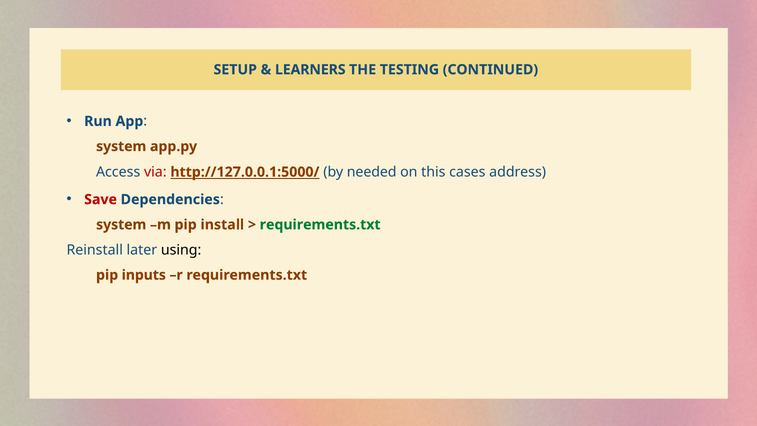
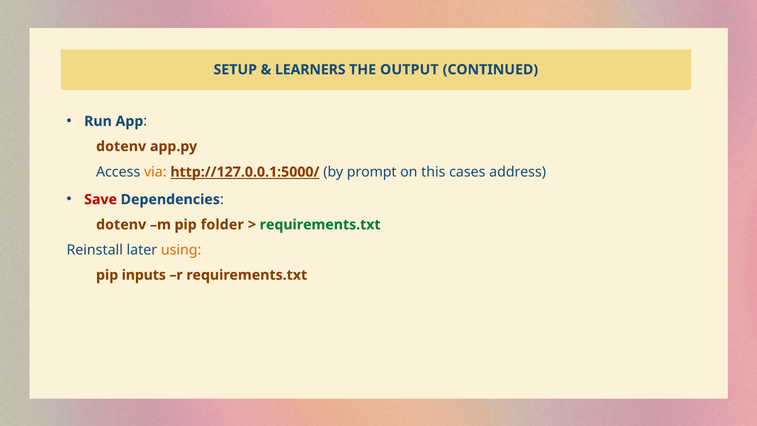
TESTING: TESTING -> OUTPUT
system at (121, 146): system -> dotenv
via colour: red -> orange
needed: needed -> prompt
system at (121, 225): system -> dotenv
install: install -> folder
using colour: black -> orange
